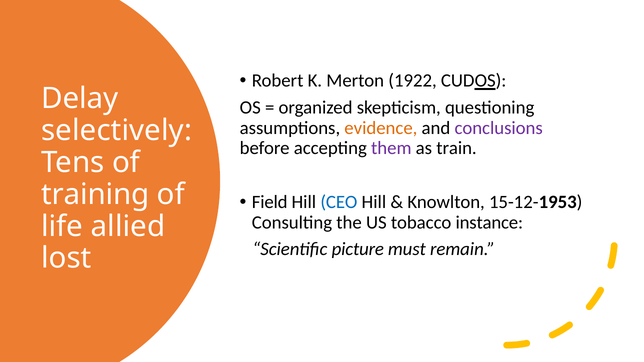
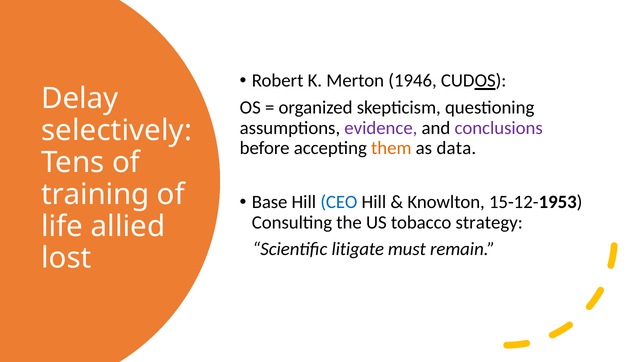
1922: 1922 -> 1946
evidence colour: orange -> purple
them colour: purple -> orange
train: train -> data
Field: Field -> Base
instance: instance -> strategy
picture: picture -> litigate
